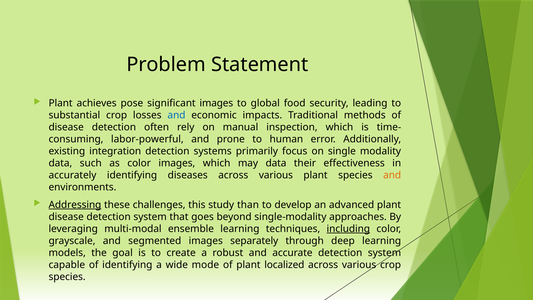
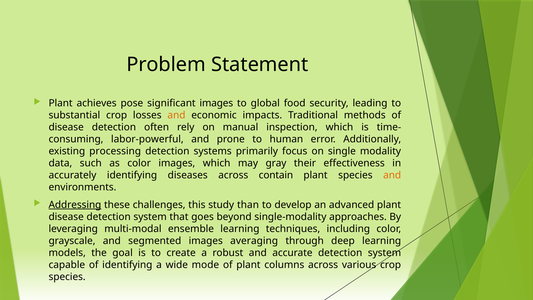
and at (176, 115) colour: blue -> orange
integration: integration -> processing
may data: data -> gray
diseases across various: various -> contain
including underline: present -> none
separately: separately -> averaging
localized: localized -> columns
